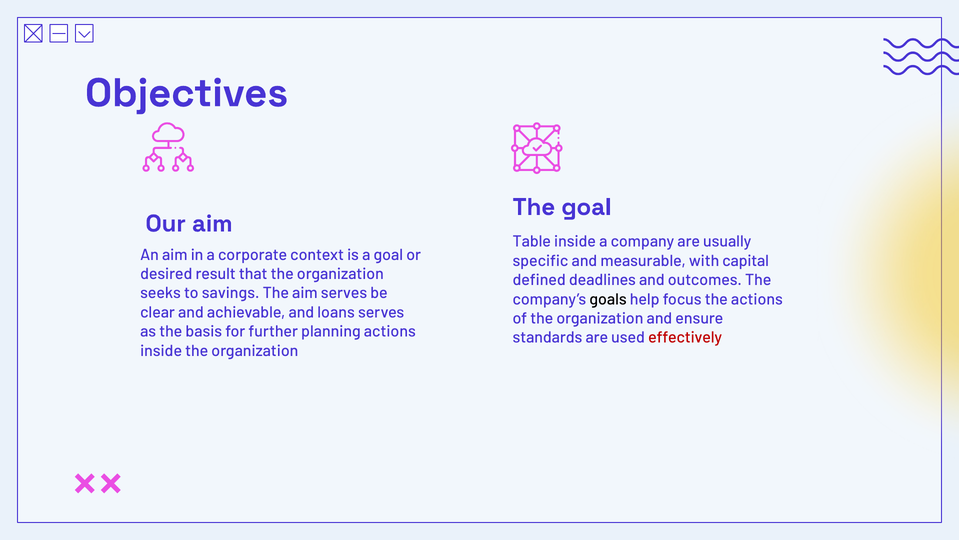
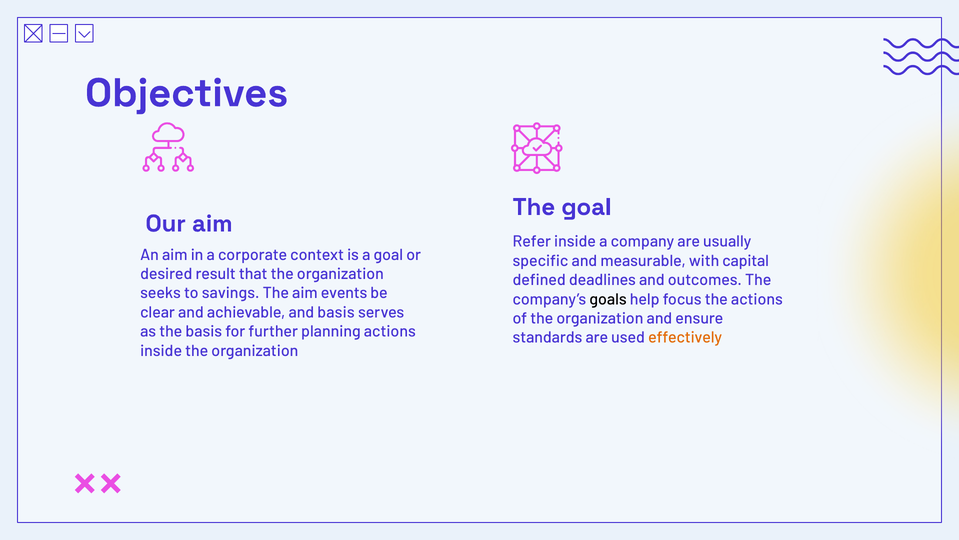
Table: Table -> Refer
aim serves: serves -> events
and loans: loans -> basis
effectively colour: red -> orange
